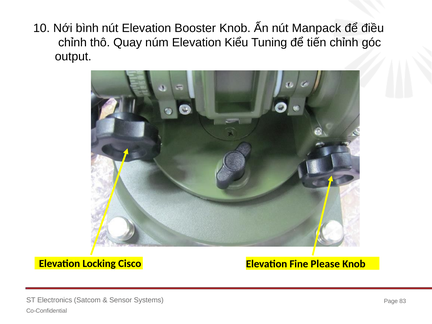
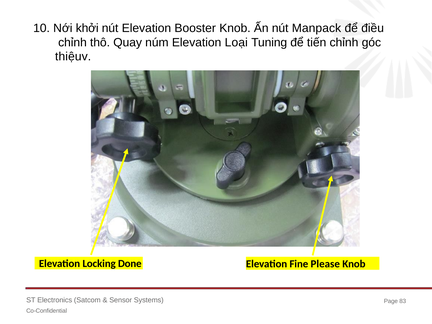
bình: bình -> khởi
Kiểu: Kiểu -> Loại
output: output -> thiệuv
Cisco: Cisco -> Done
